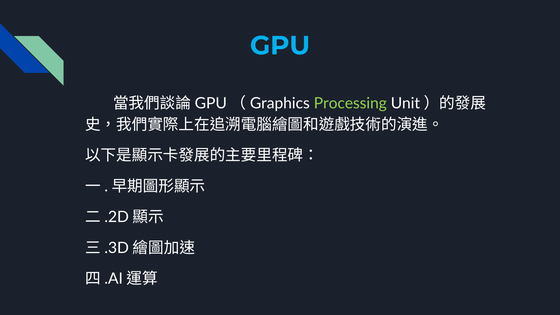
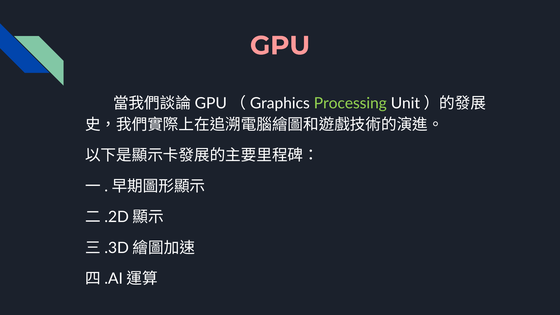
GPU colour: light blue -> pink
